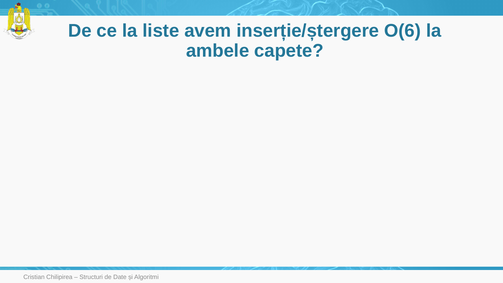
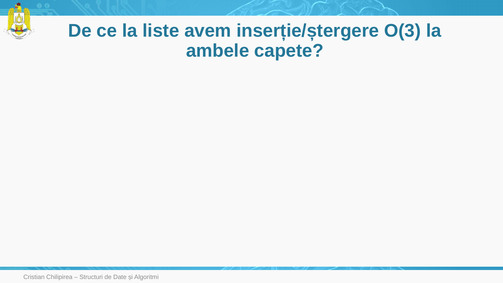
O(6: O(6 -> O(3
